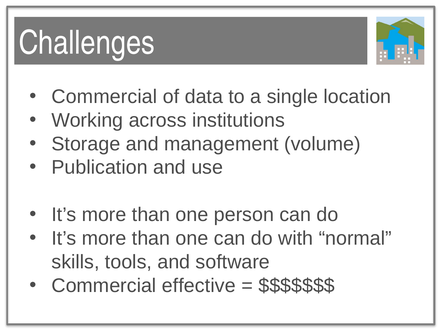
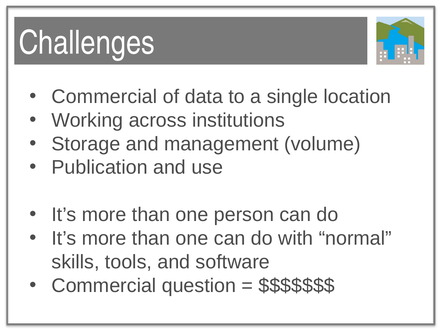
effective: effective -> question
